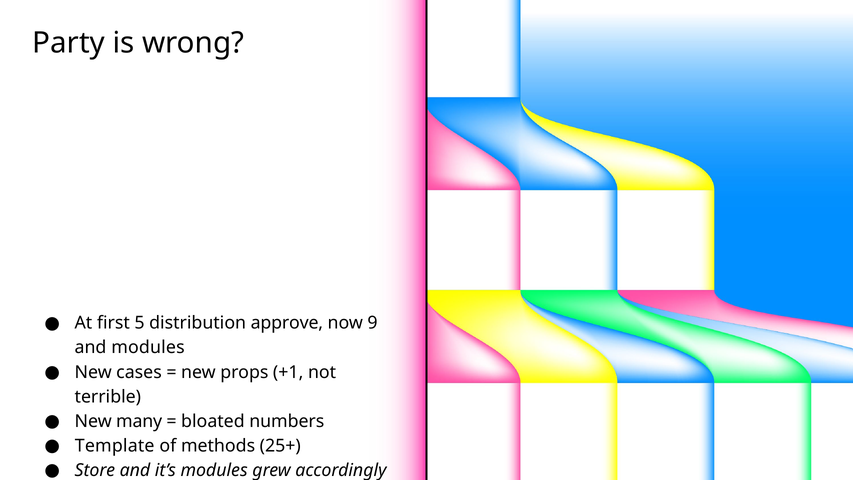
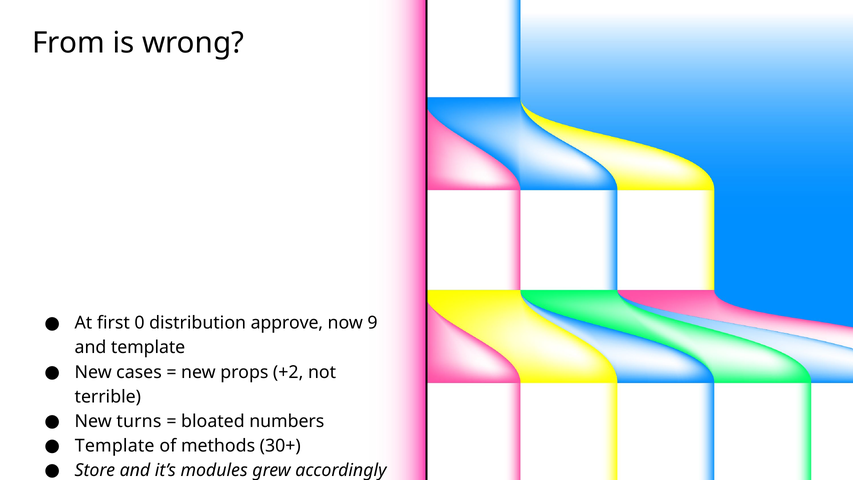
Party: Party -> From
5: 5 -> 0
and modules: modules -> template
+1: +1 -> +2
many: many -> turns
25+: 25+ -> 30+
